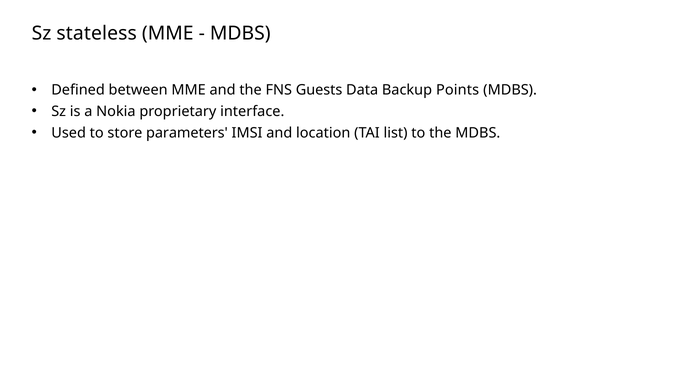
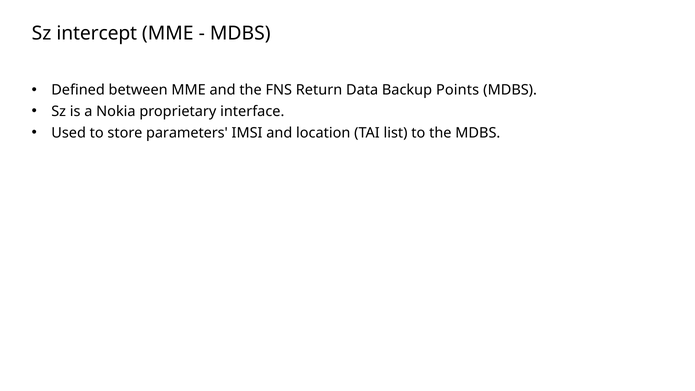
stateless: stateless -> intercept
Guests: Guests -> Return
